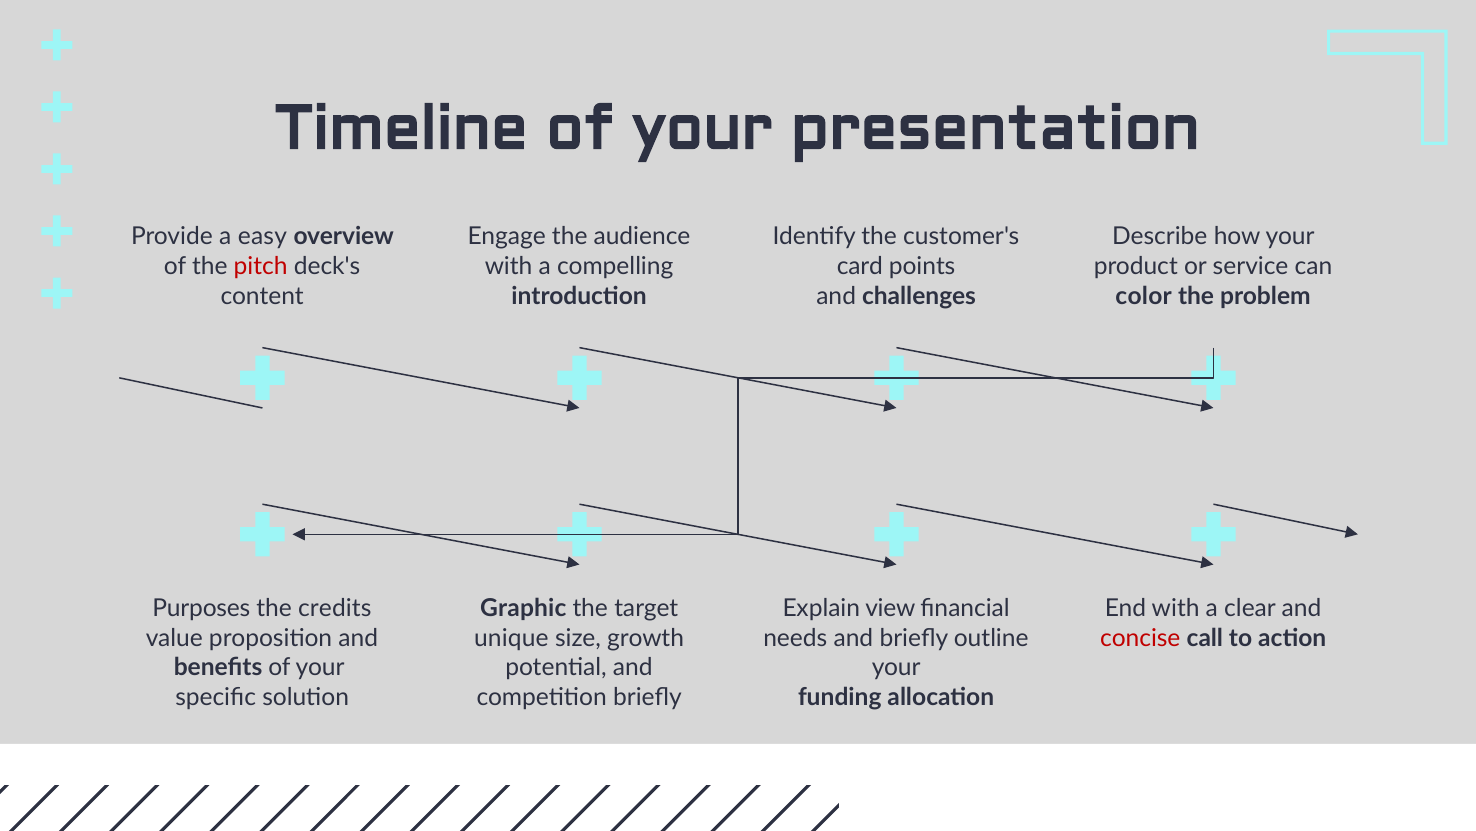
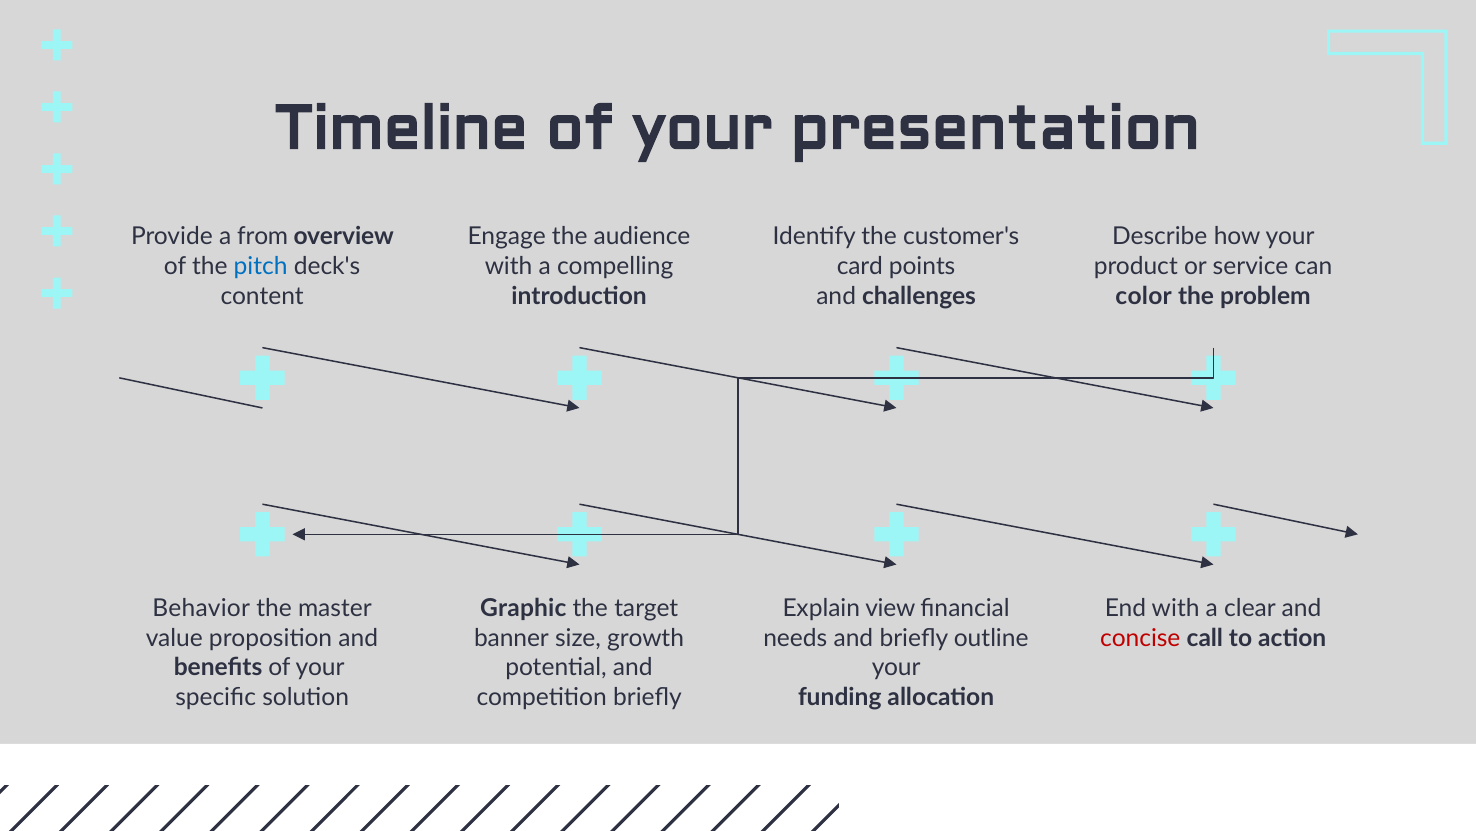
easy: easy -> from
pitch colour: red -> blue
Purposes: Purposes -> Behavior
credits: credits -> master
unique: unique -> banner
